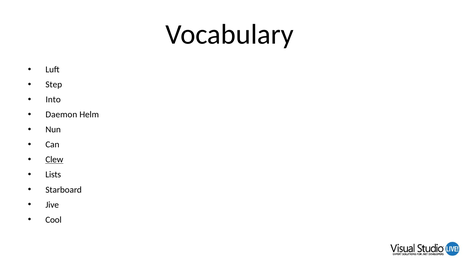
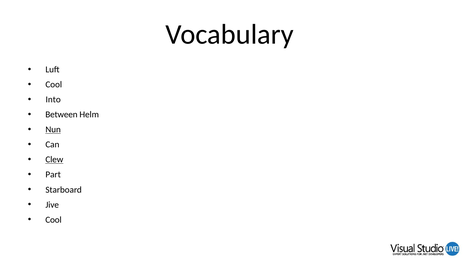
Step at (54, 85): Step -> Cool
Daemon: Daemon -> Between
Nun underline: none -> present
Lists: Lists -> Part
